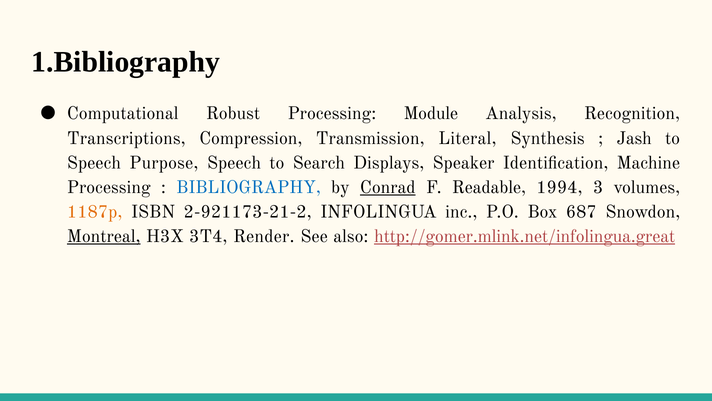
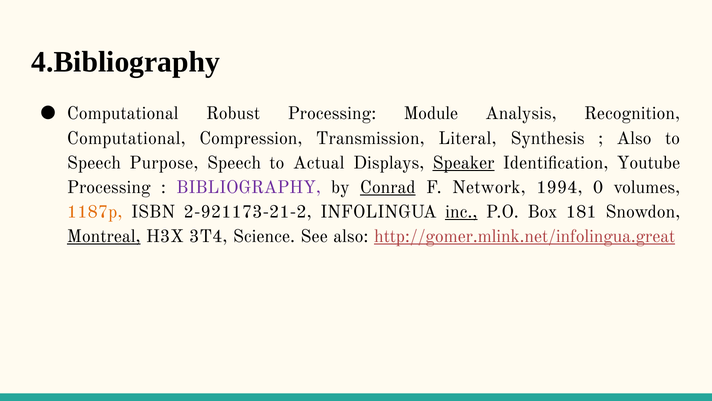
1.Bibliography: 1.Bibliography -> 4.Bibliography
Transcriptions at (126, 138): Transcriptions -> Computational
Jash at (634, 138): Jash -> Also
Search: Search -> Actual
Speaker underline: none -> present
Machine: Machine -> Youtube
BIBLIOGRAPHY colour: blue -> purple
Readable: Readable -> Network
3: 3 -> 0
inc underline: none -> present
687: 687 -> 181
Render: Render -> Science
